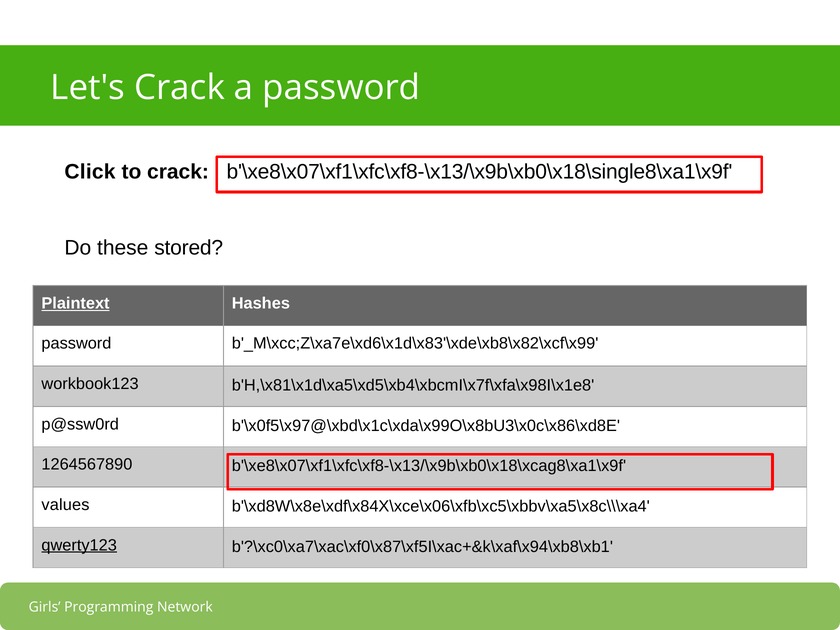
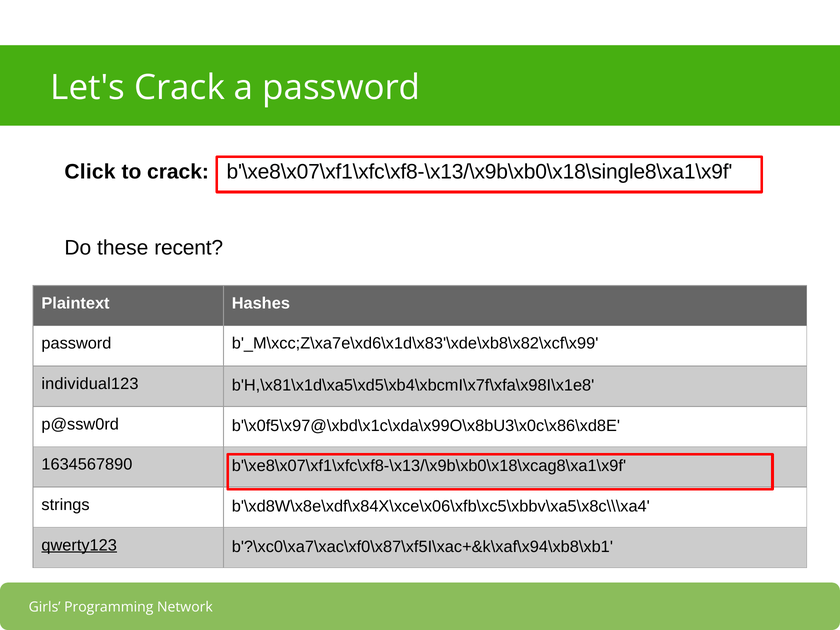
stored: stored -> recent
Plaintext underline: present -> none
workbook123: workbook123 -> individual123
1264567890: 1264567890 -> 1634567890
values: values -> strings
